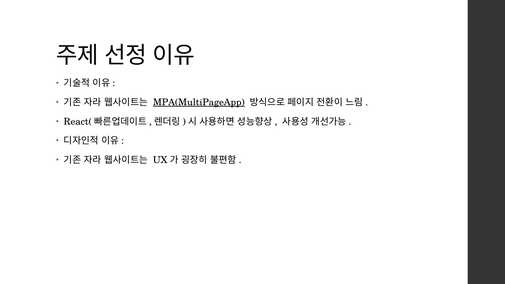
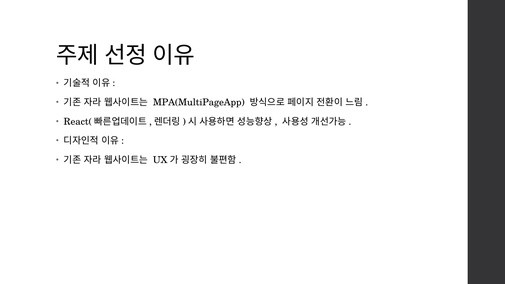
MPA(MultiPageApp underline: present -> none
